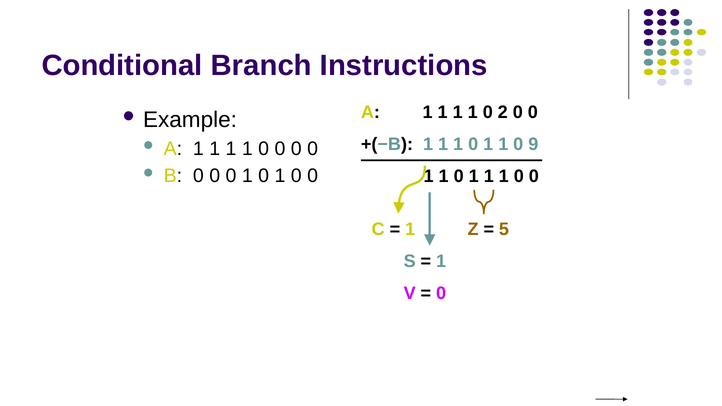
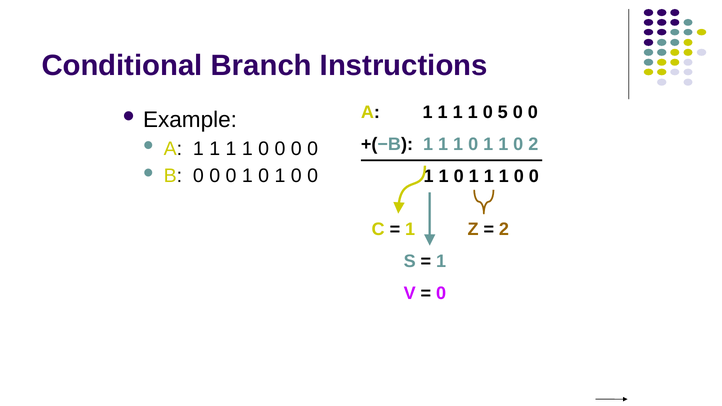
2: 2 -> 5
0 9: 9 -> 2
5 at (504, 230): 5 -> 2
